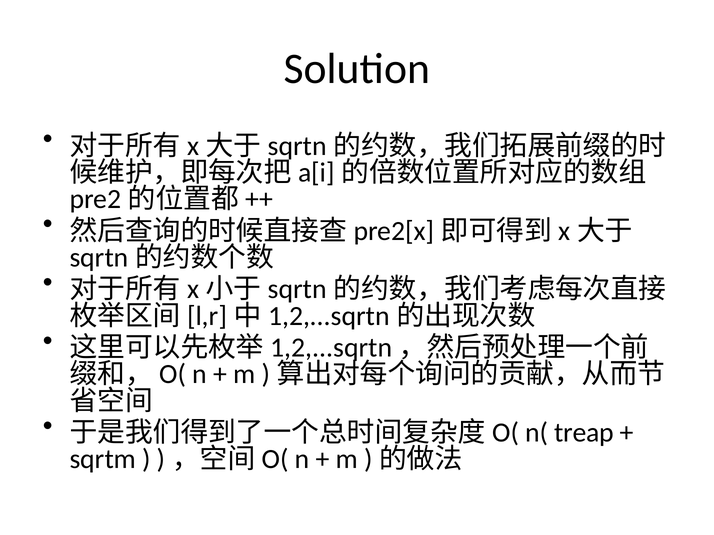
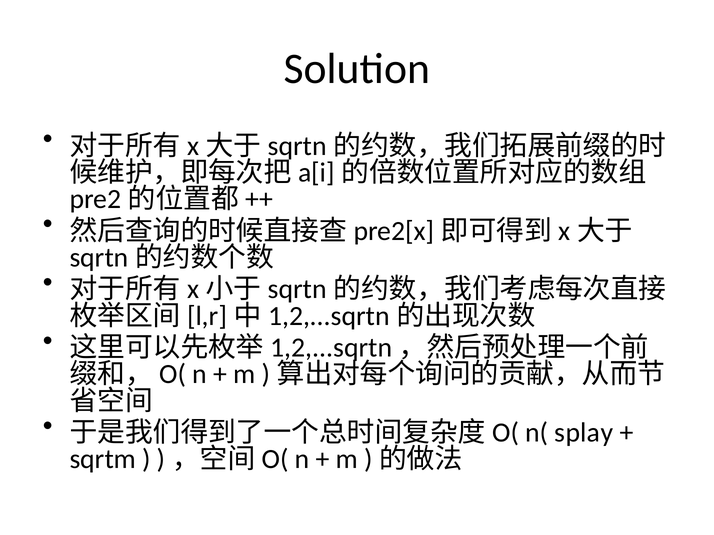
treap: treap -> splay
